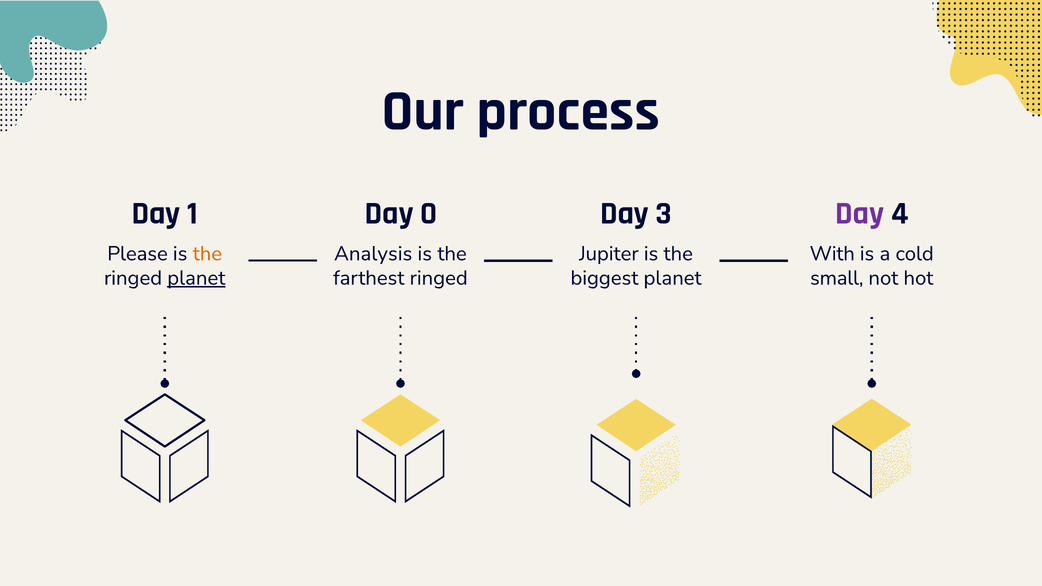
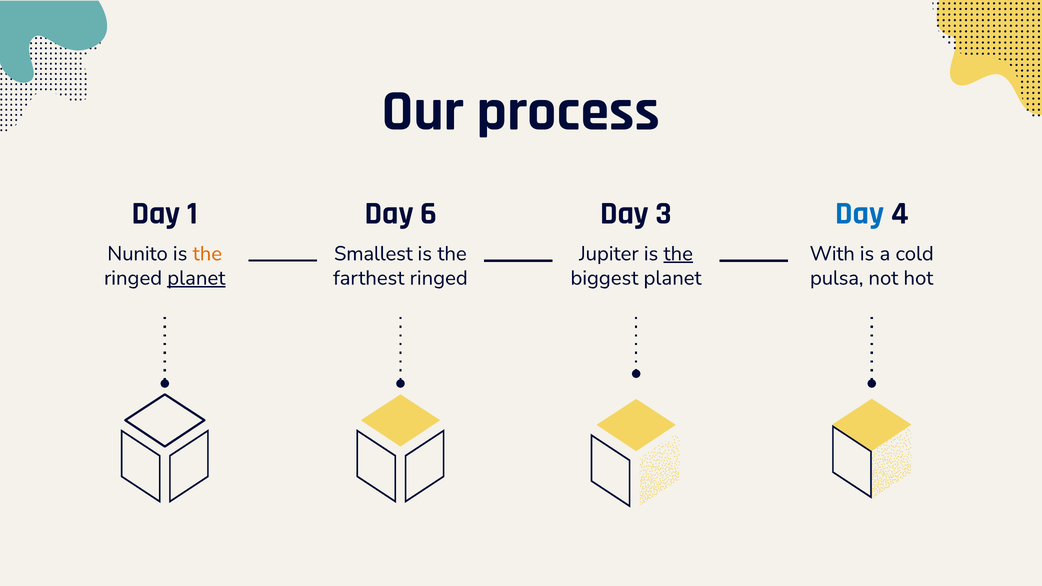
0: 0 -> 6
Day at (860, 213) colour: purple -> blue
Please: Please -> Nunito
Analysis: Analysis -> Smallest
the at (678, 254) underline: none -> present
small: small -> pulsa
